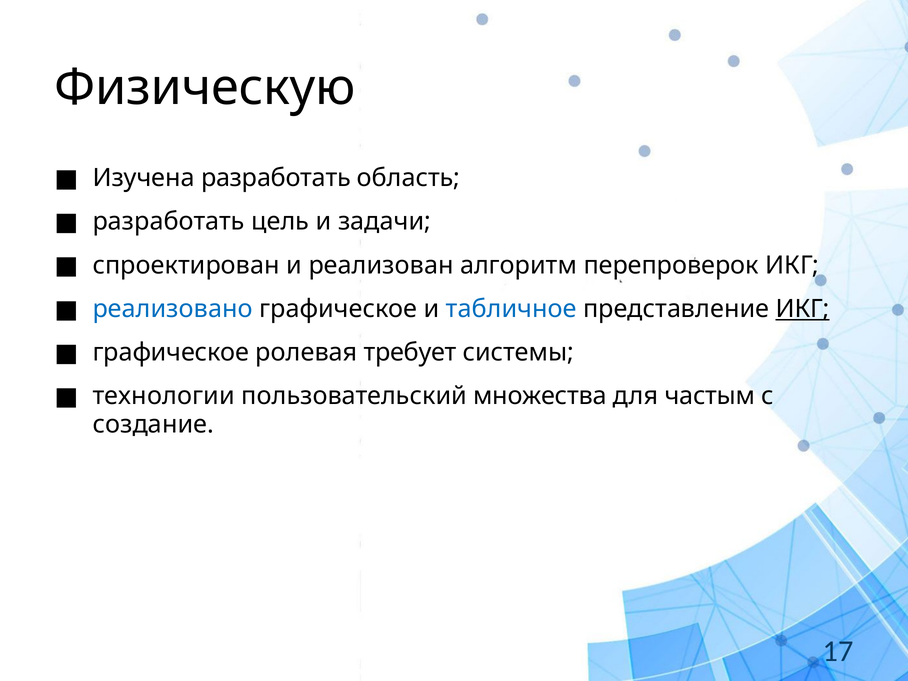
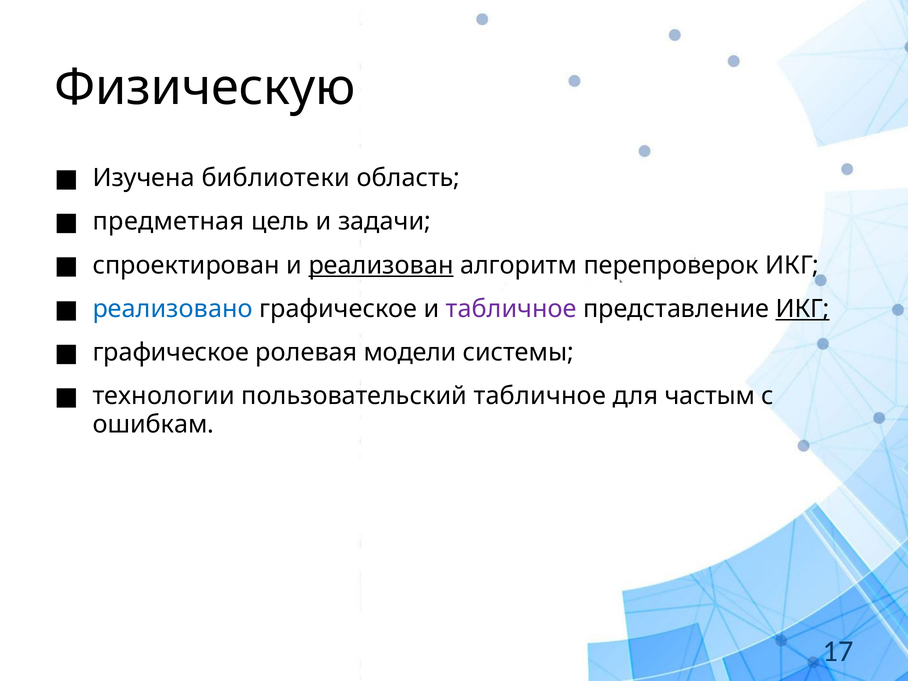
Изучена разработать: разработать -> библиотеки
разработать at (169, 222): разработать -> предметная
реализован underline: none -> present
табличное at (511, 309) colour: blue -> purple
требует: требует -> модели
пользовательский множества: множества -> табличное
создание: создание -> ошибкам
